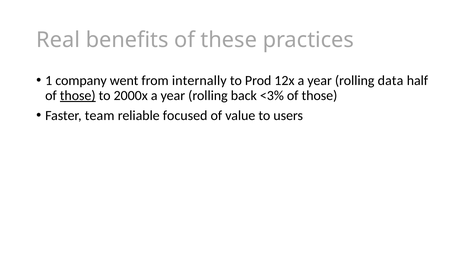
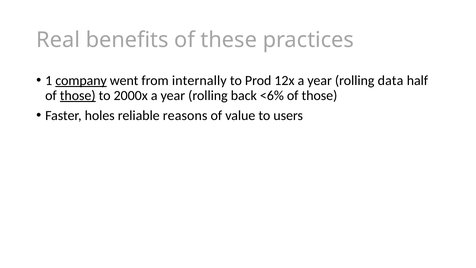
company underline: none -> present
<3%: <3% -> <6%
team: team -> holes
focused: focused -> reasons
